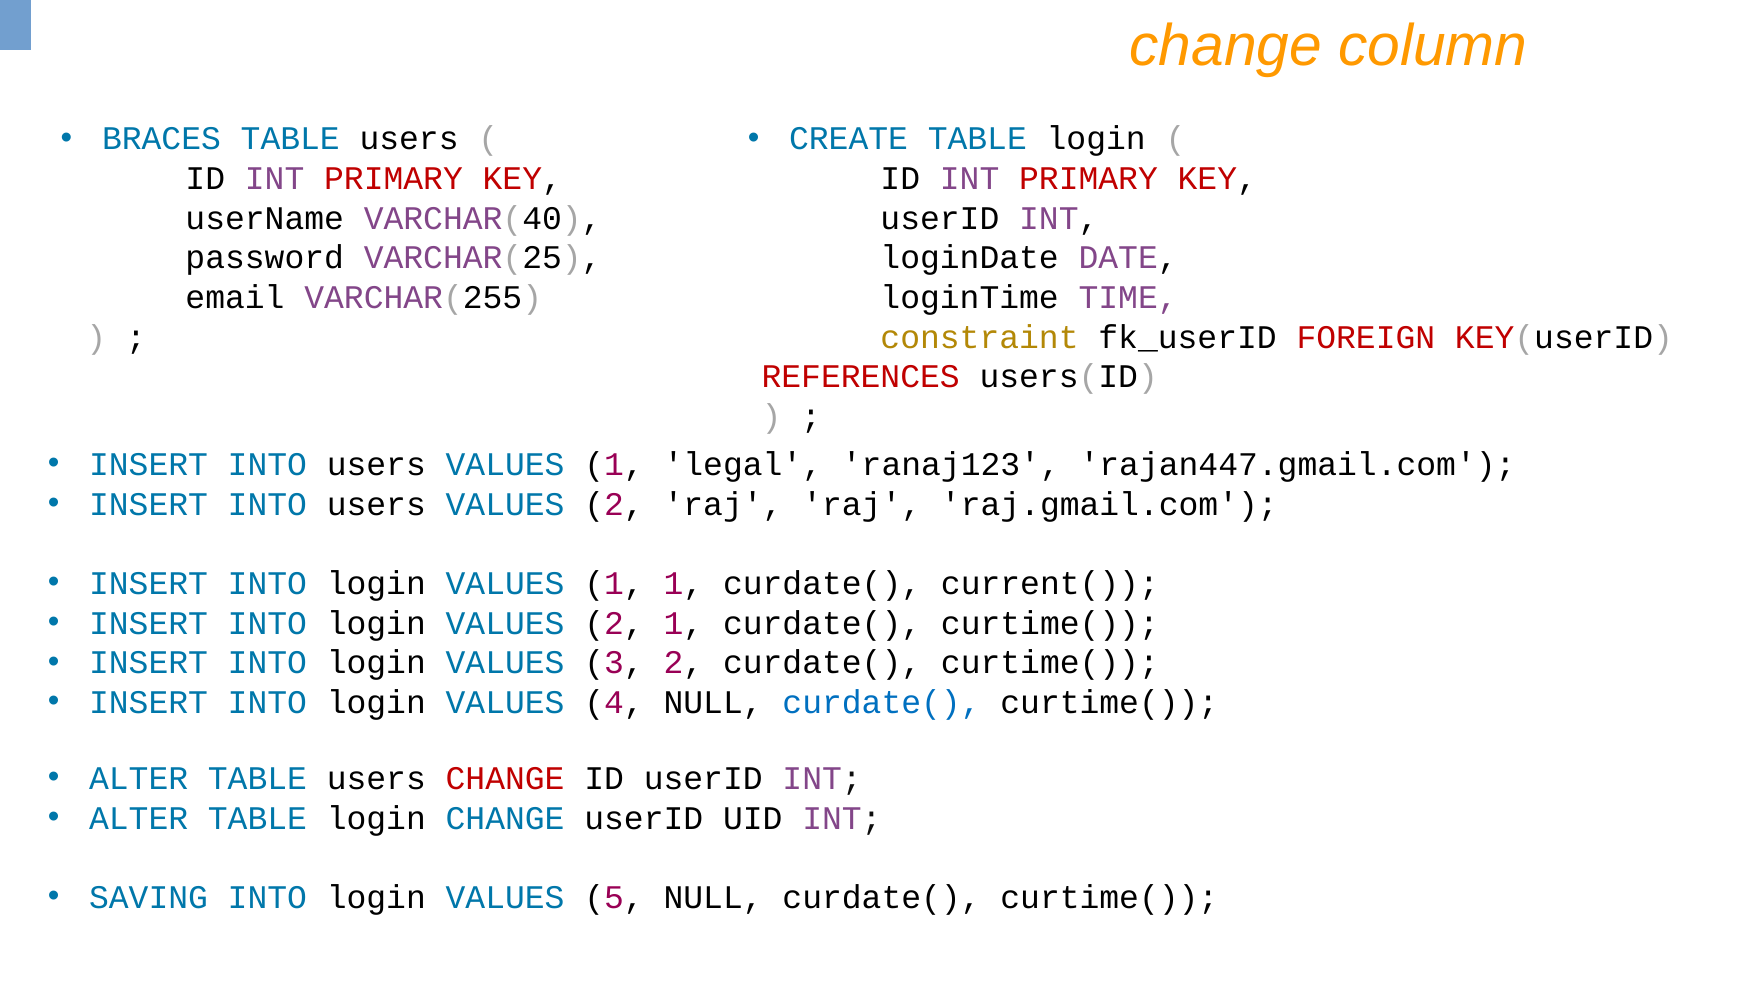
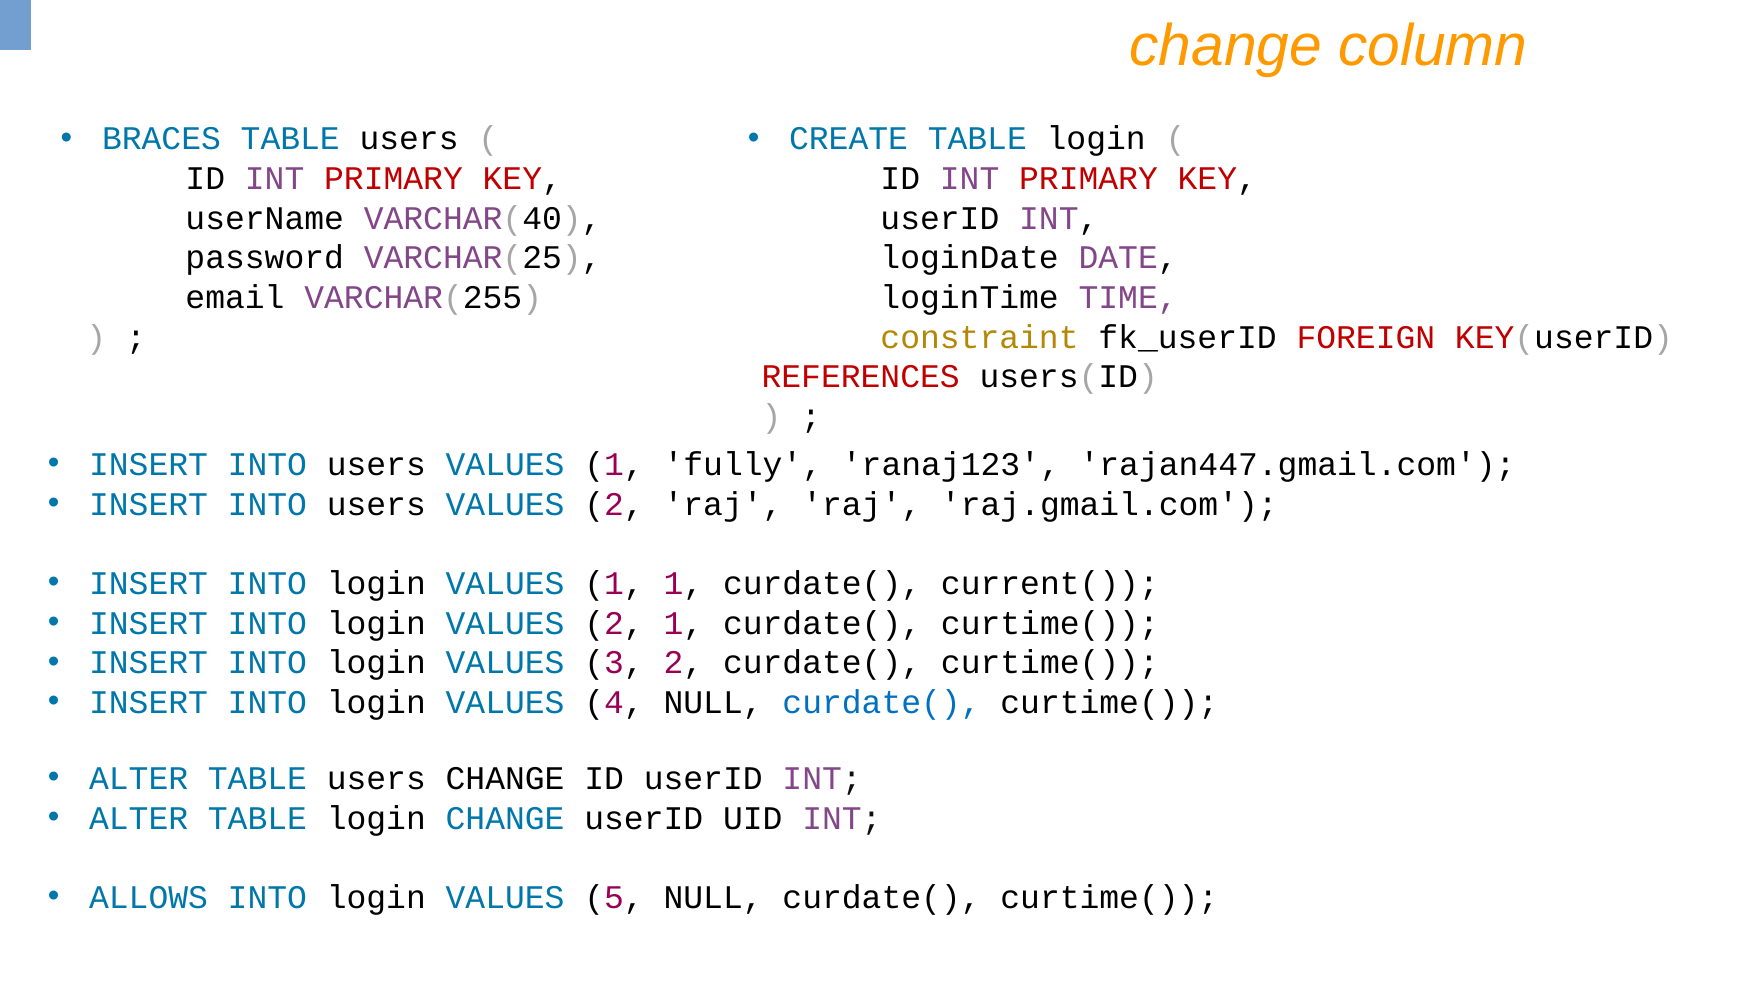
legal: legal -> fully
CHANGE at (505, 778) colour: red -> black
SAVING: SAVING -> ALLOWS
